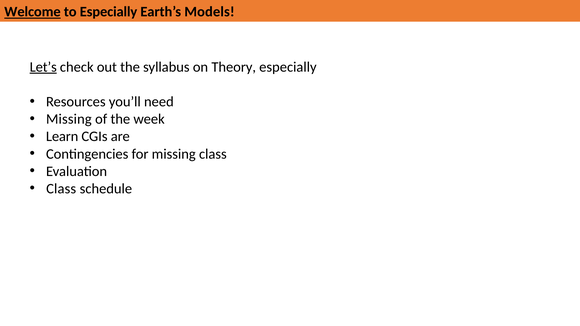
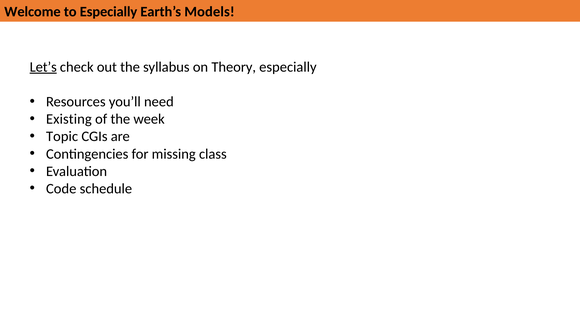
Welcome underline: present -> none
Missing at (69, 119): Missing -> Existing
Learn: Learn -> Topic
Class at (61, 189): Class -> Code
